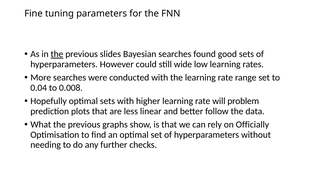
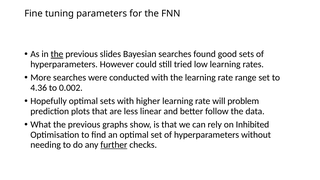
wide: wide -> tried
0.04: 0.04 -> 4.36
0.008: 0.008 -> 0.002
Officially: Officially -> Inhibited
further underline: none -> present
